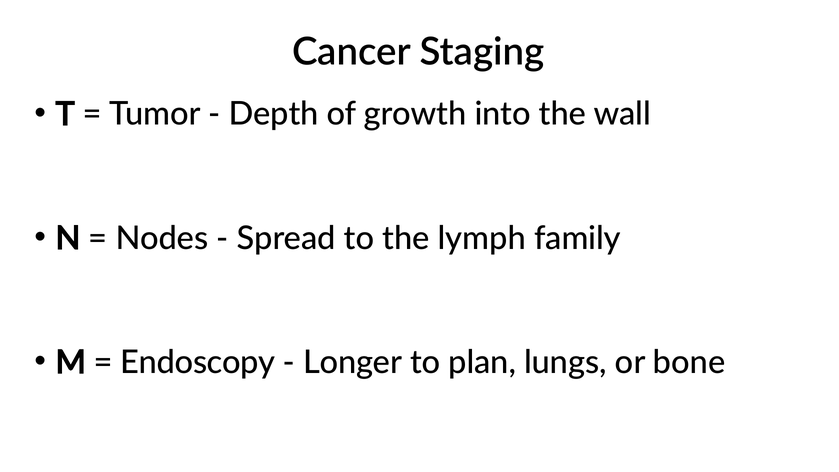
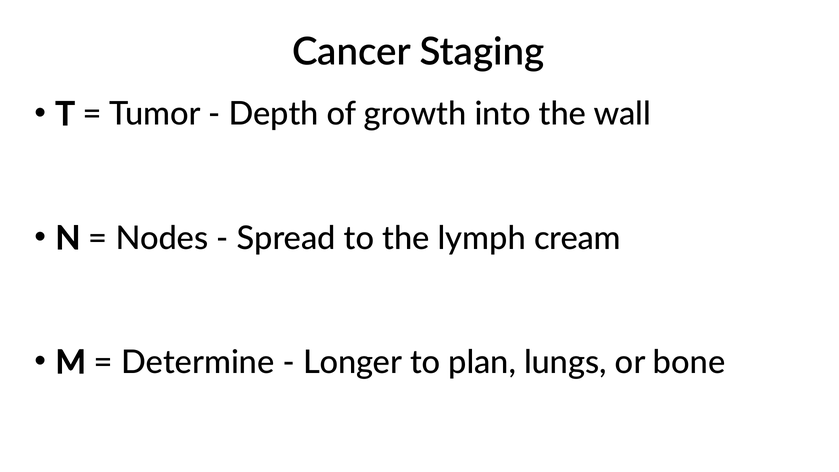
family: family -> cream
Endoscopy: Endoscopy -> Determine
